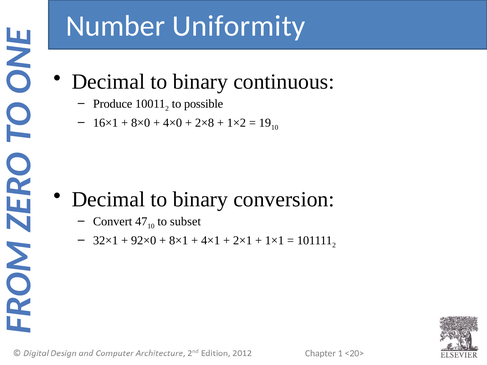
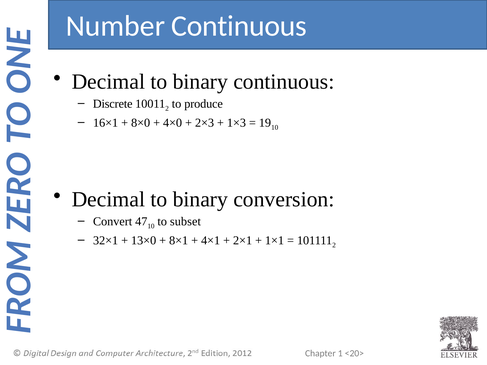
Number Uniformity: Uniformity -> Continuous
Produce: Produce -> Discrete
possible: possible -> produce
2×8: 2×8 -> 2×3
1×2: 1×2 -> 1×3
92×0: 92×0 -> 13×0
